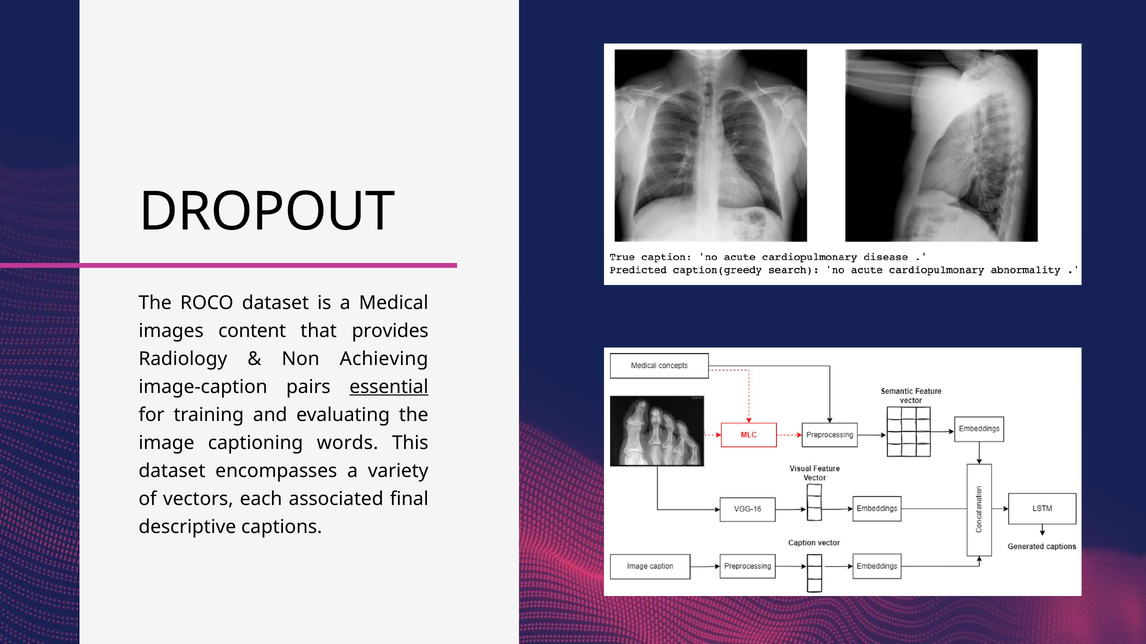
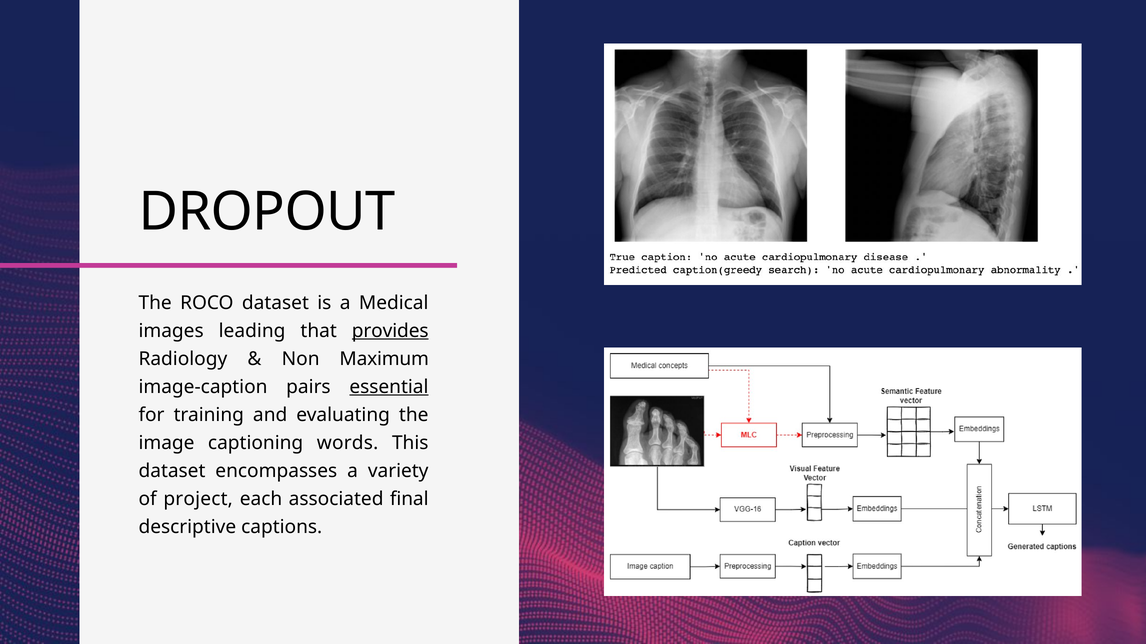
content: content -> leading
provides underline: none -> present
Achieving: Achieving -> Maximum
vectors: vectors -> project
